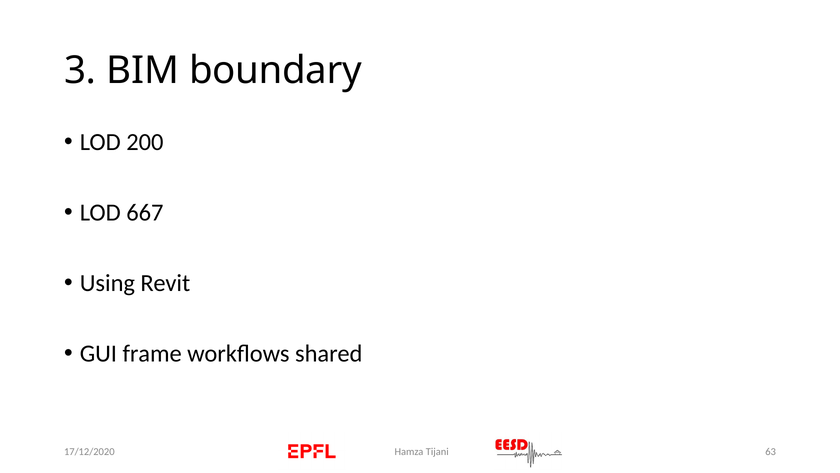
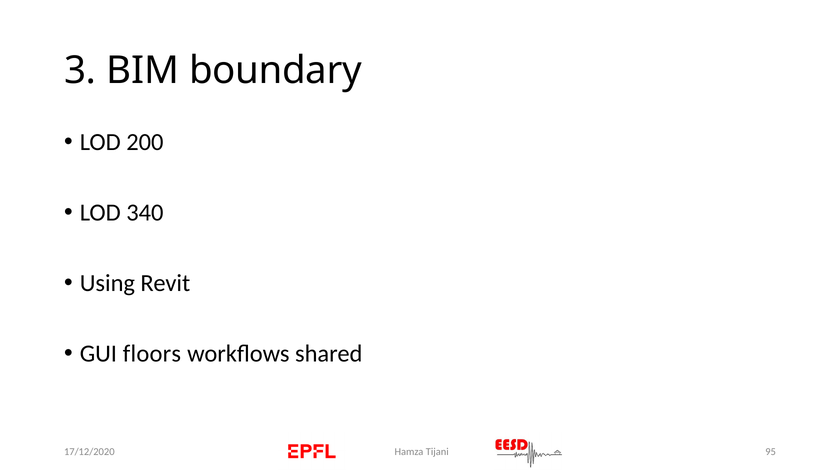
667: 667 -> 340
frame: frame -> floors
63: 63 -> 95
